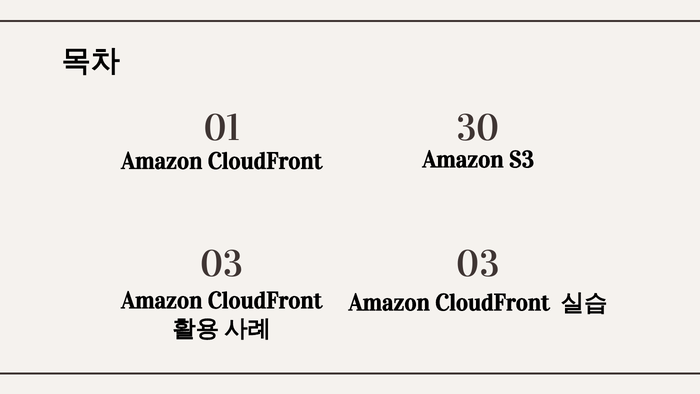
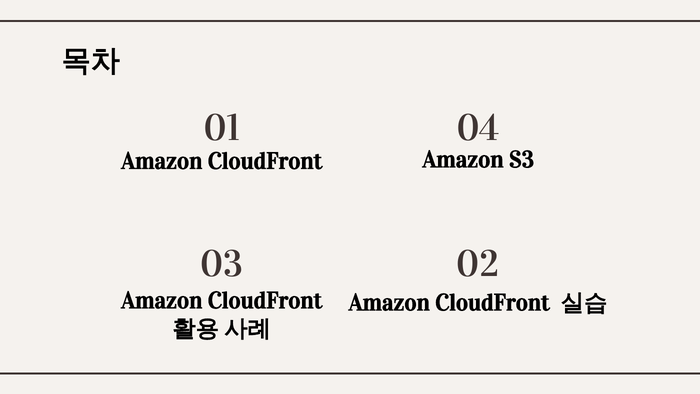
30: 30 -> 04
03 03: 03 -> 02
